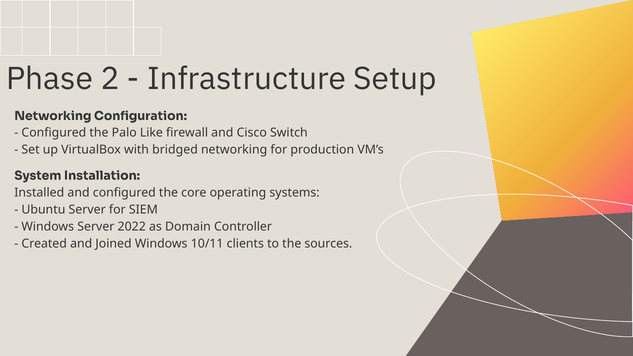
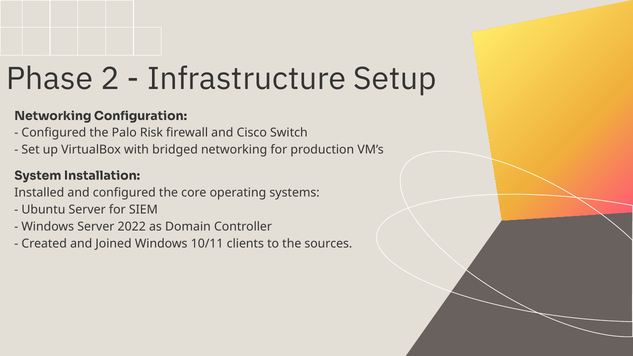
Like: Like -> Risk
